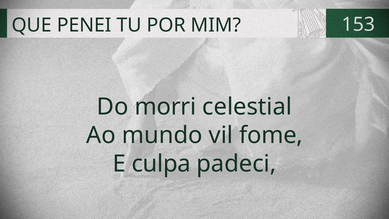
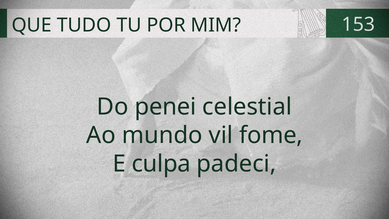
PENEI: PENEI -> TUDO
morri: morri -> penei
